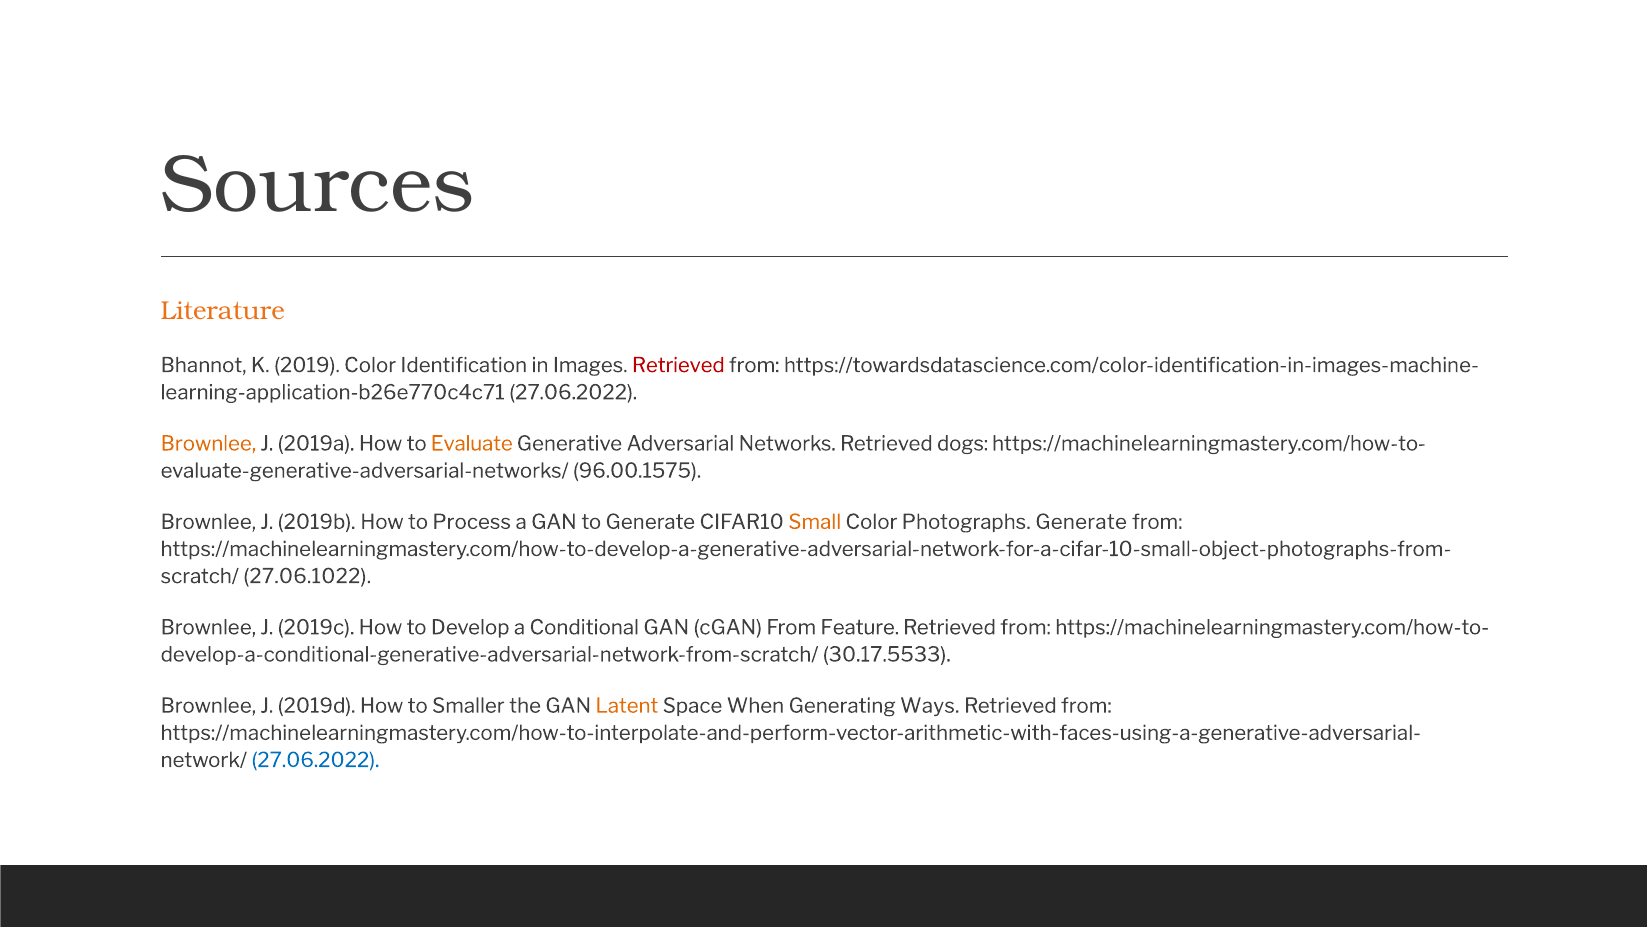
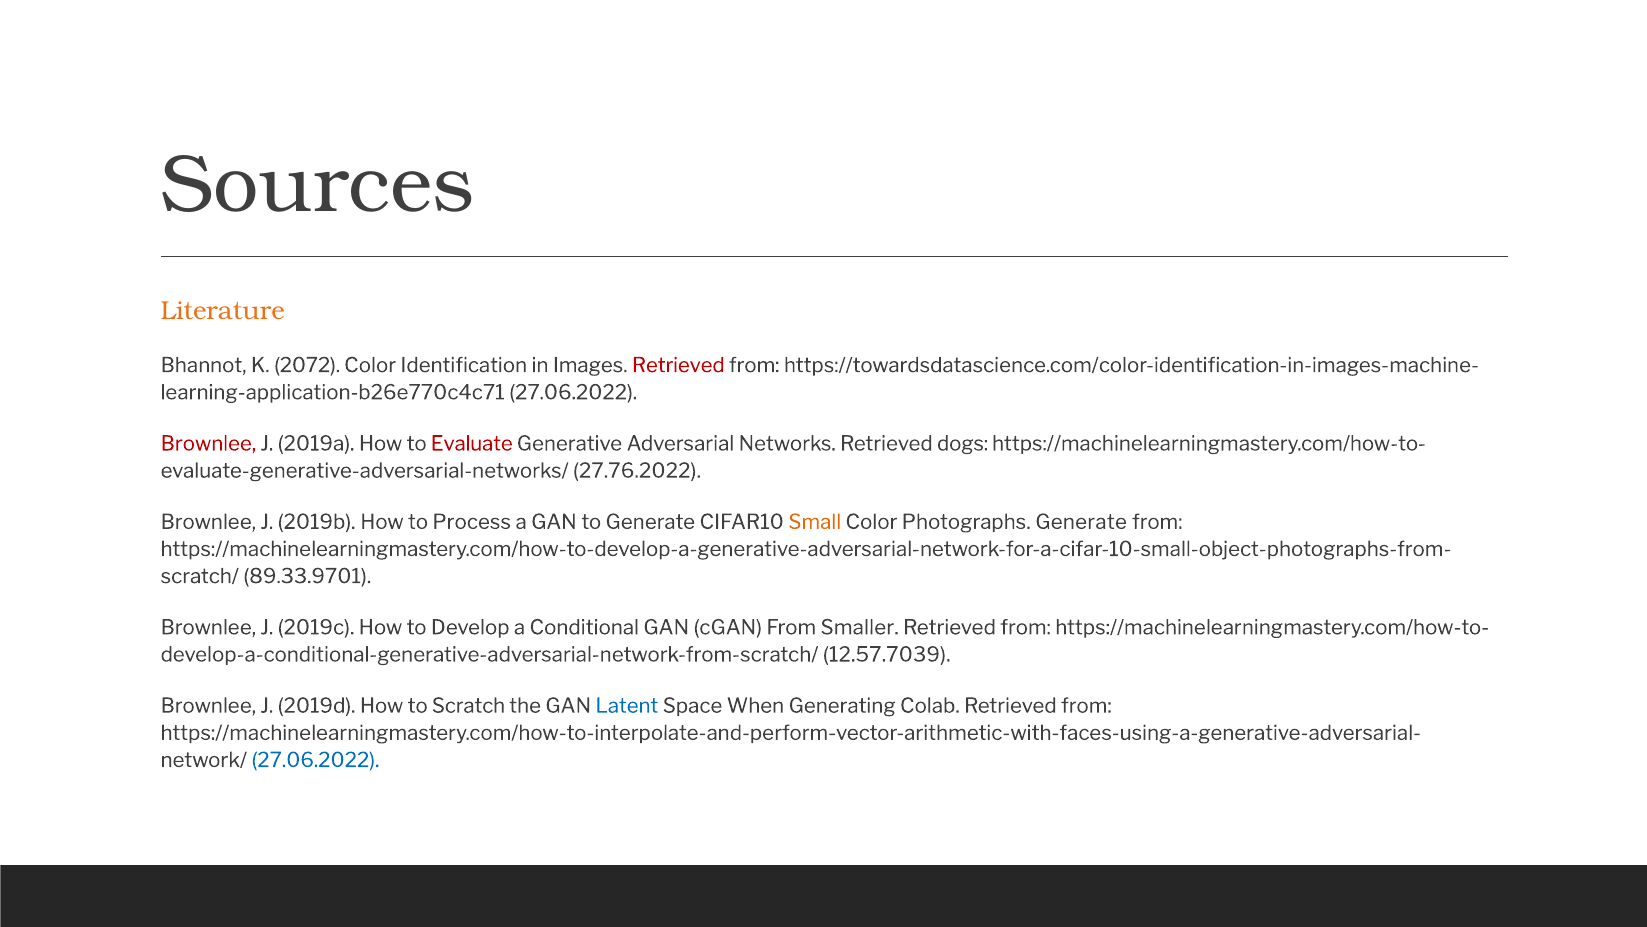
2019: 2019 -> 2072
Brownlee at (208, 443) colour: orange -> red
Evaluate colour: orange -> red
96.00.1575: 96.00.1575 -> 27.76.2022
27.06.1022: 27.06.1022 -> 89.33.9701
Feature: Feature -> Smaller
30.17.5533: 30.17.5533 -> 12.57.7039
Smaller: Smaller -> Scratch
Latent colour: orange -> blue
Ways: Ways -> Colab
